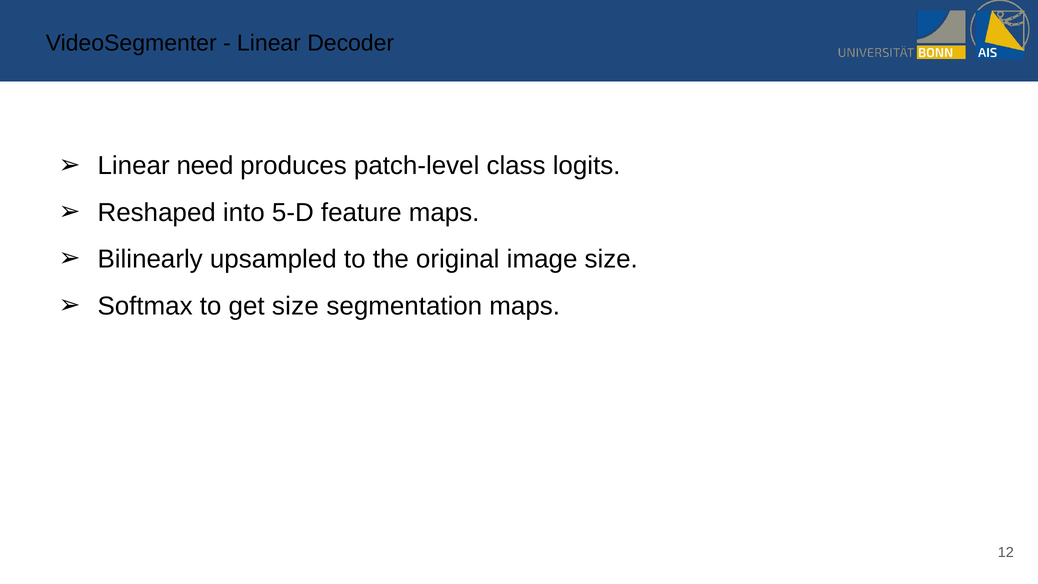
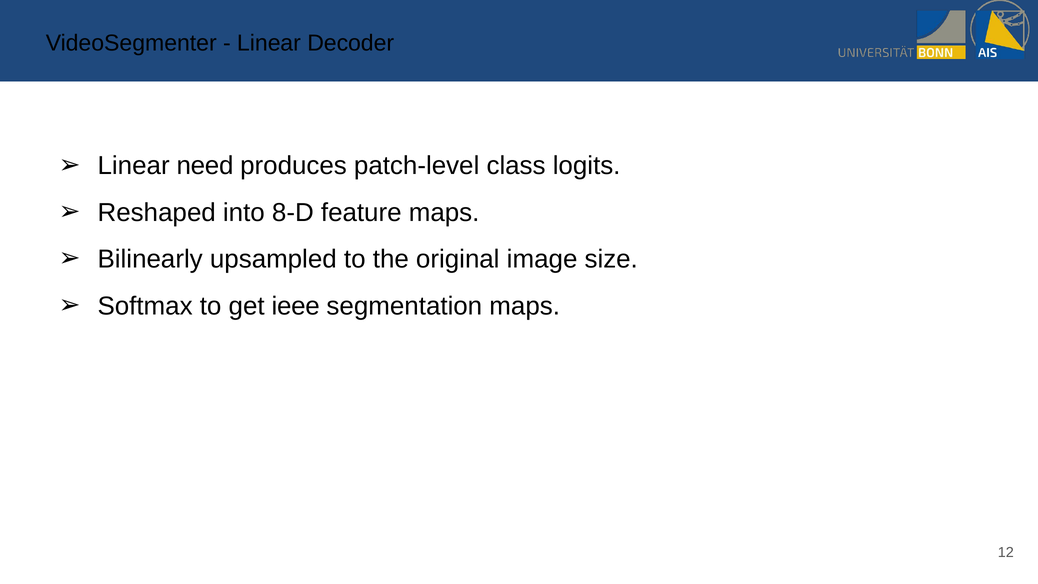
5-D: 5-D -> 8-D
get size: size -> ieee
